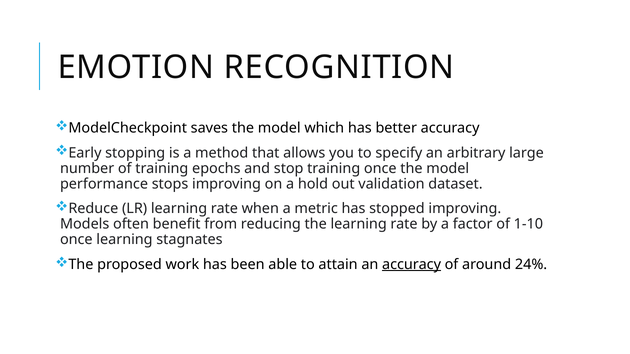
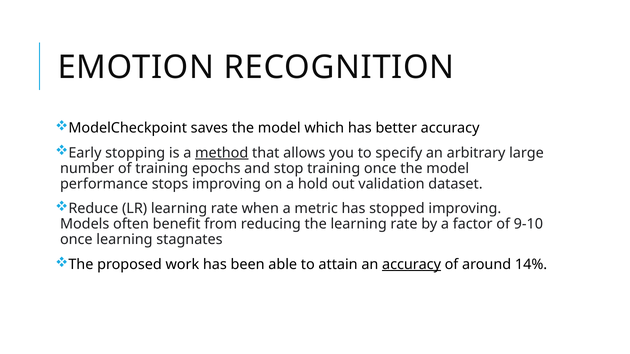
method underline: none -> present
1-10: 1-10 -> 9-10
24%: 24% -> 14%
